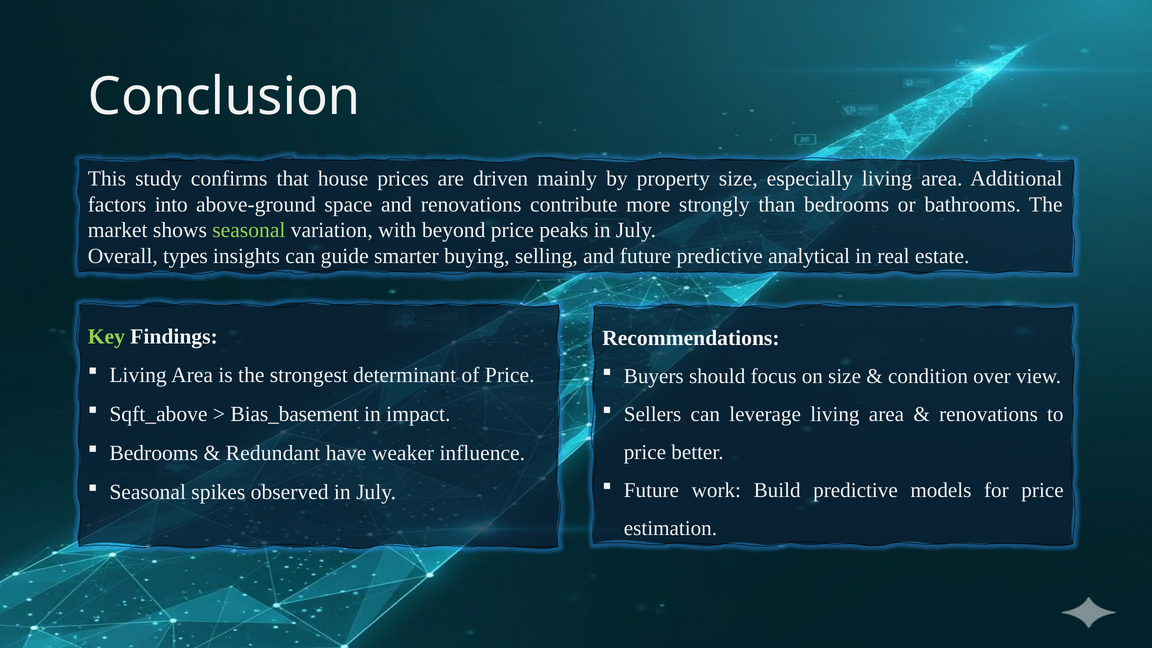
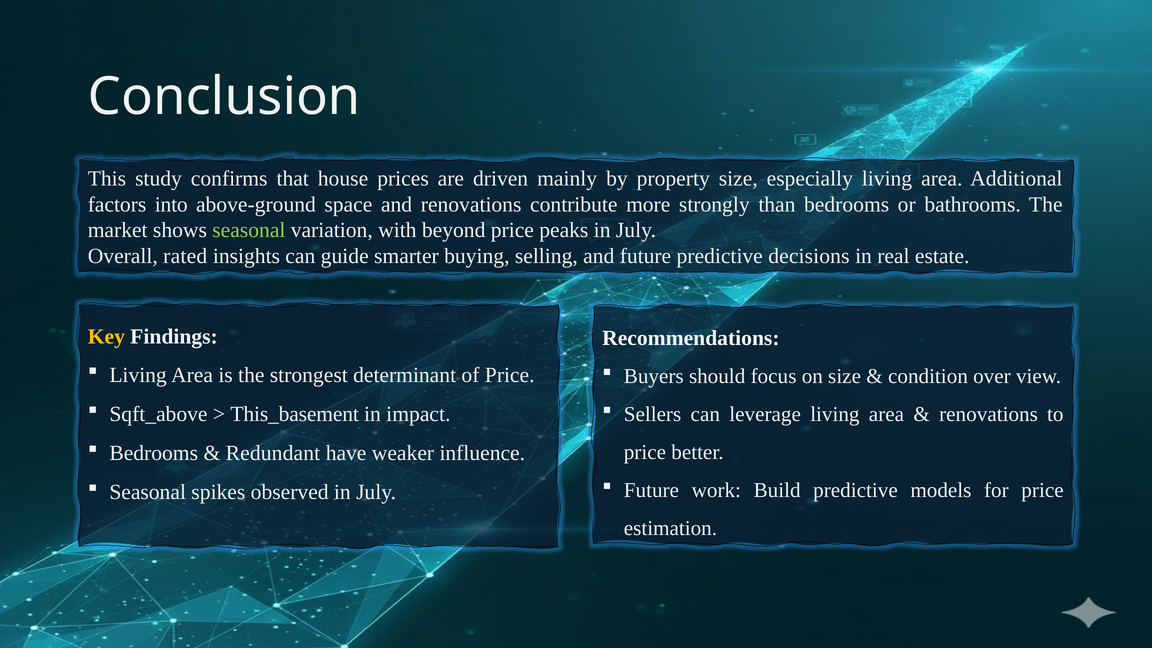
types: types -> rated
analytical: analytical -> decisions
Key colour: light green -> yellow
Bias_basement: Bias_basement -> This_basement
